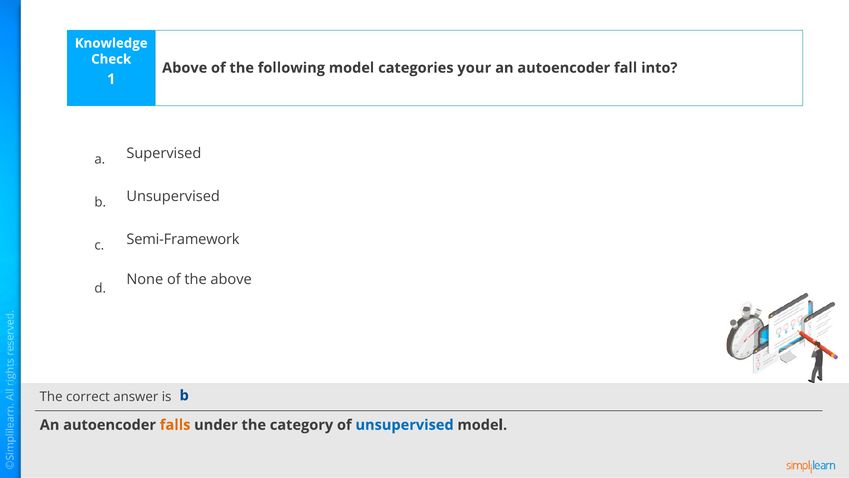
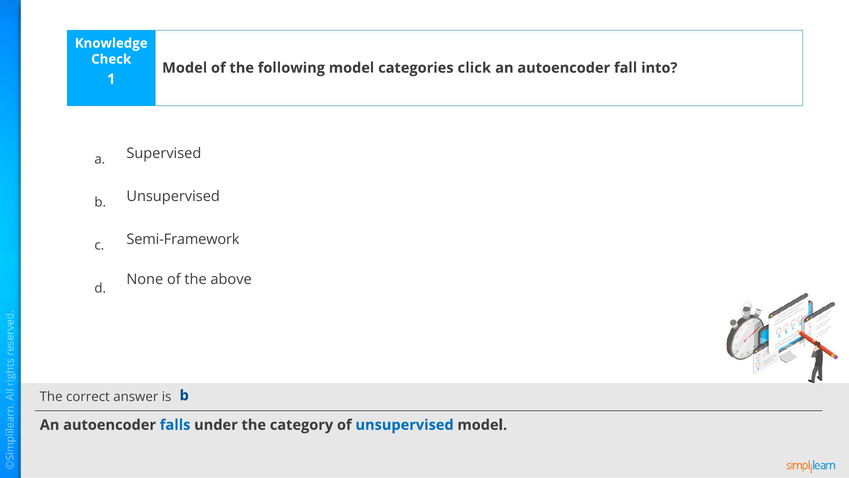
Above at (185, 68): Above -> Model
your: your -> click
falls colour: orange -> blue
